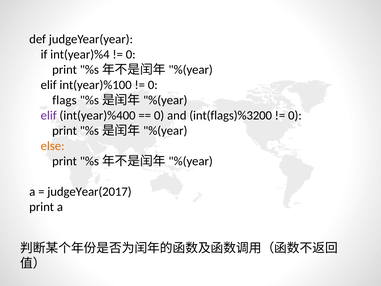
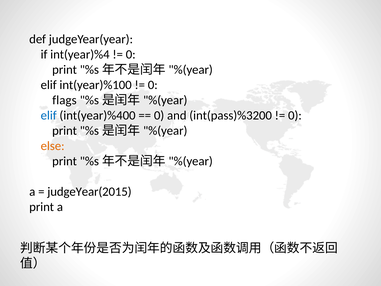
elif at (49, 115) colour: purple -> blue
int(flags)%3200: int(flags)%3200 -> int(pass)%3200
judgeYear(2017: judgeYear(2017 -> judgeYear(2015
